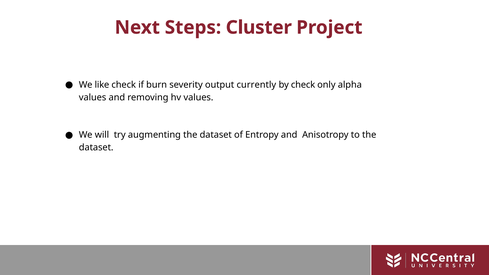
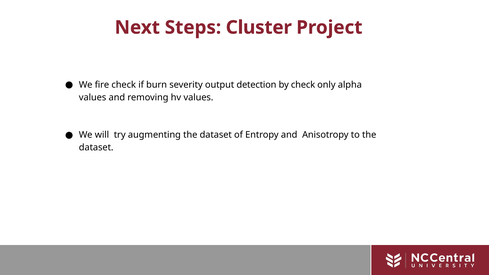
like: like -> fire
currently: currently -> detection
